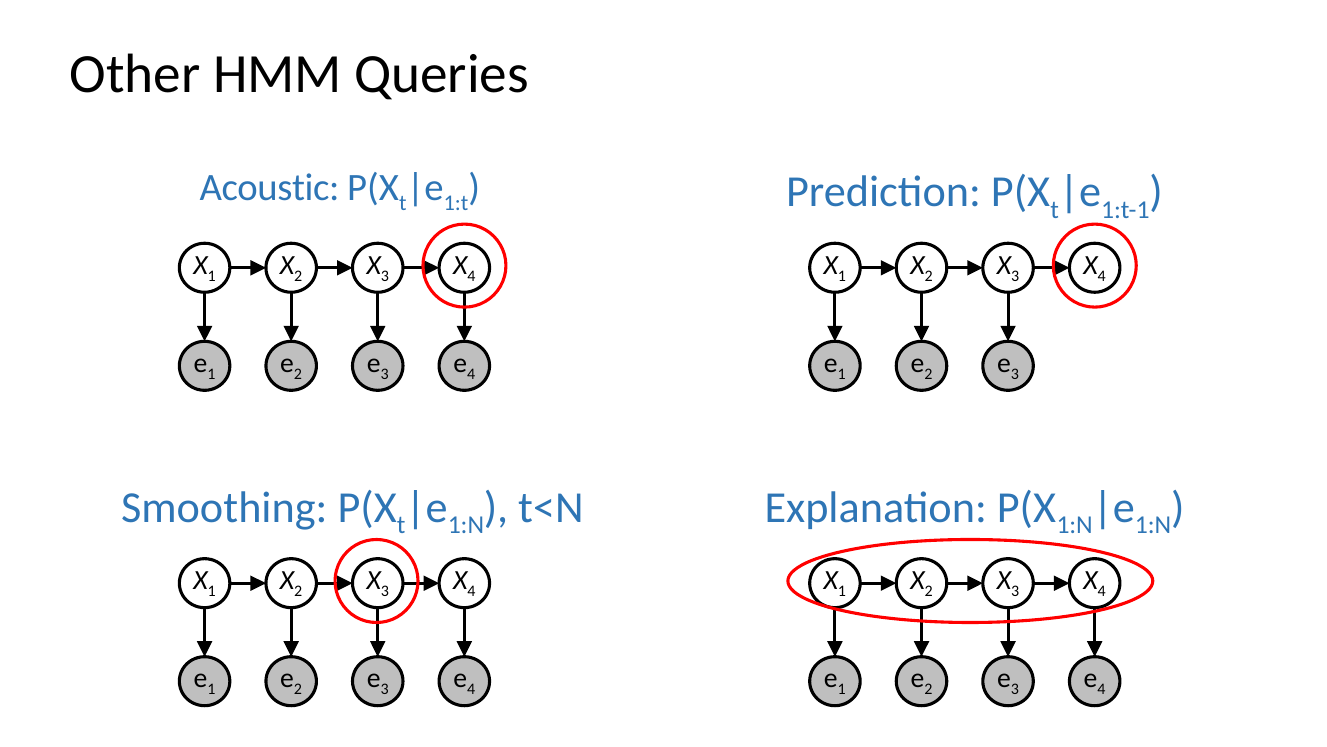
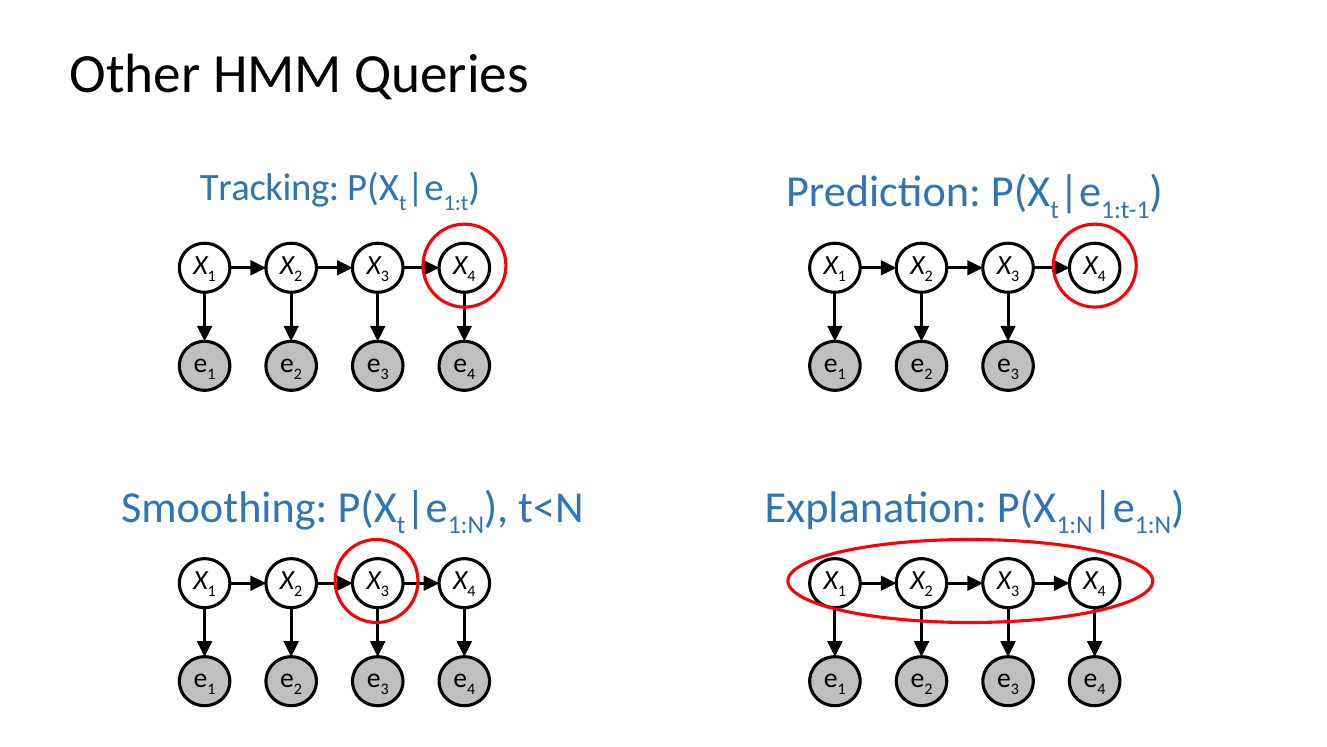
Acoustic: Acoustic -> Tracking
